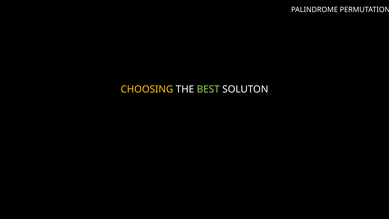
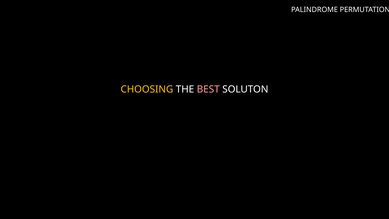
BEST colour: light green -> pink
